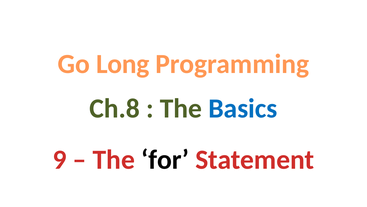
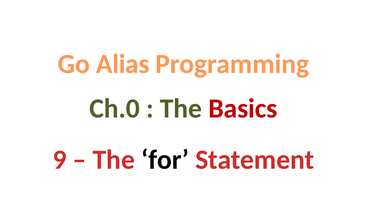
Long: Long -> Alias
Ch.8: Ch.8 -> Ch.0
Basics colour: blue -> red
